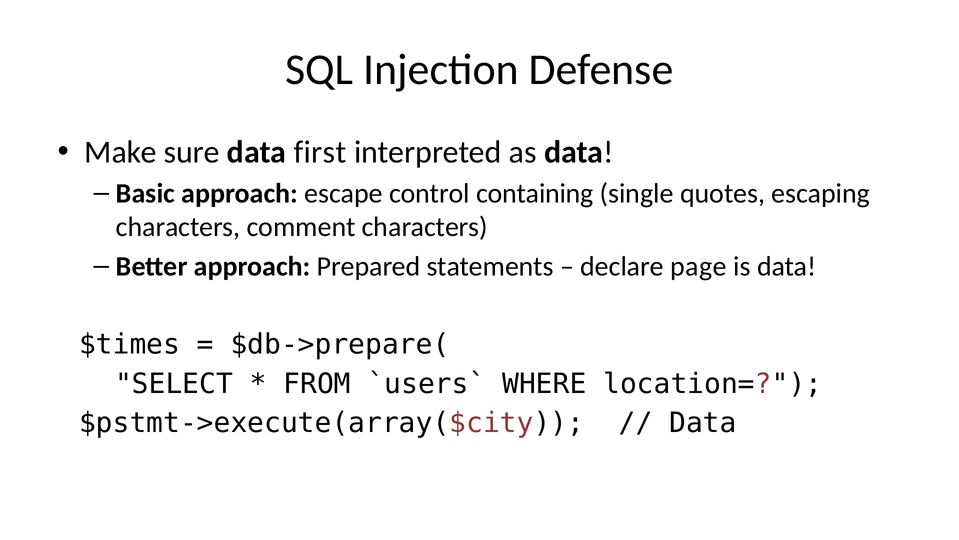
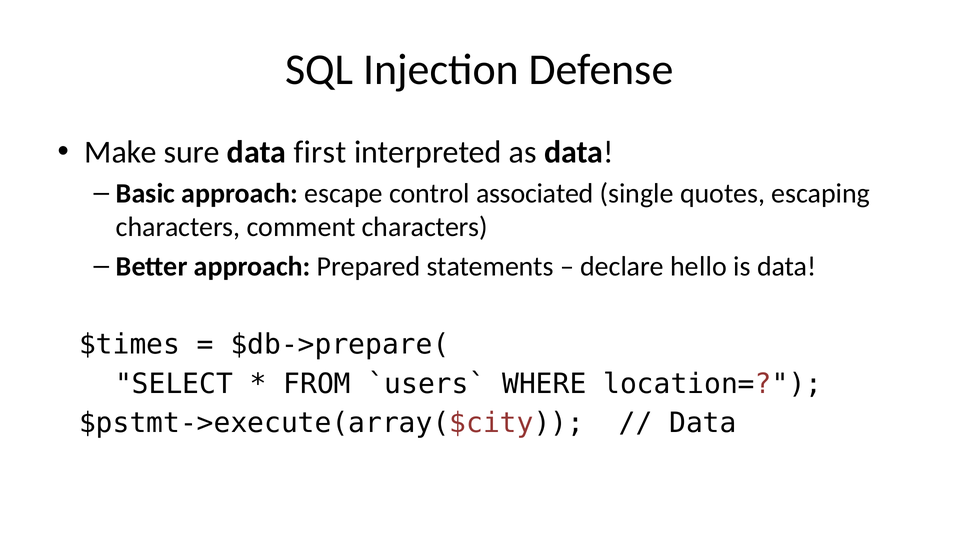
containing: containing -> associated
page: page -> hello
